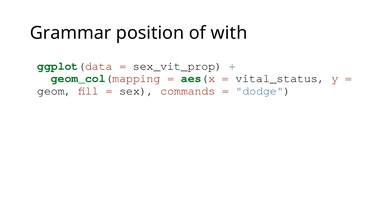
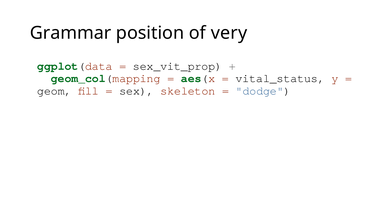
with: with -> very
commands: commands -> skeleton
